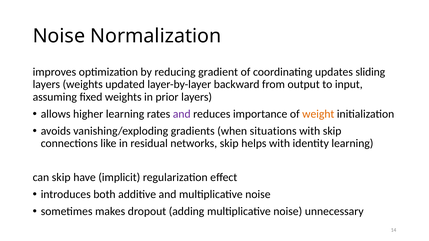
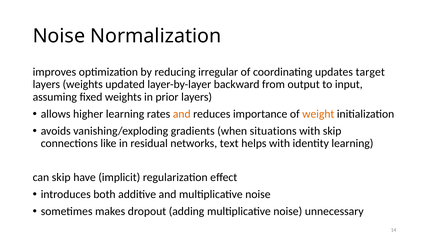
gradient: gradient -> irregular
sliding: sliding -> target
and at (182, 114) colour: purple -> orange
networks skip: skip -> text
